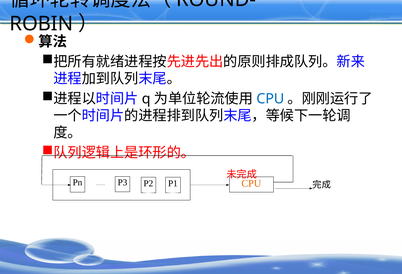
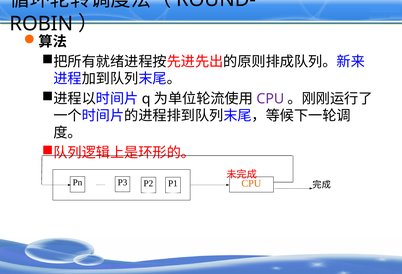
CPU at (270, 99) colour: blue -> purple
